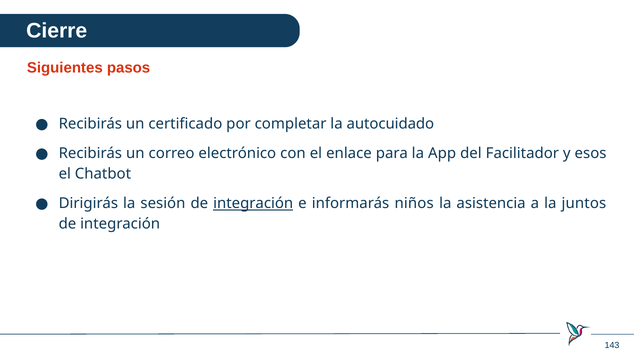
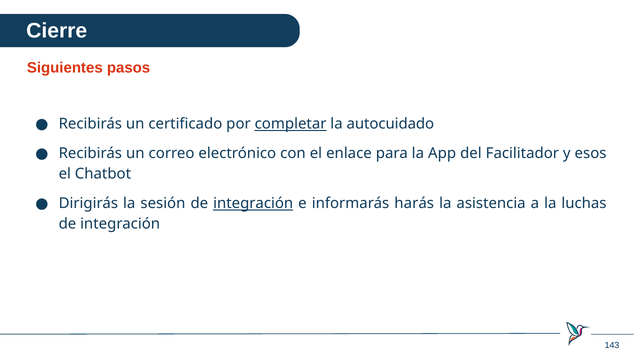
completar underline: none -> present
niños: niños -> harás
juntos: juntos -> luchas
